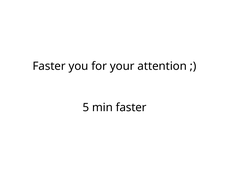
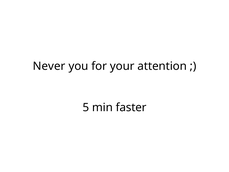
Faster at (49, 66): Faster -> Never
